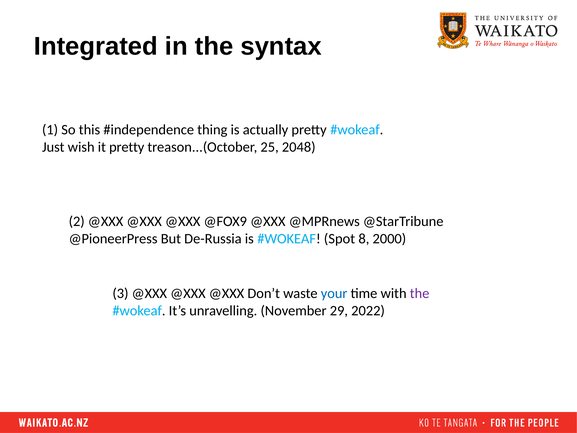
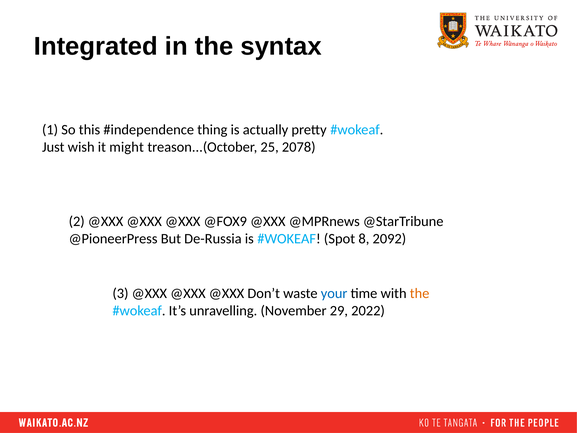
it pretty: pretty -> might
2048: 2048 -> 2078
2000: 2000 -> 2092
the at (420, 293) colour: purple -> orange
